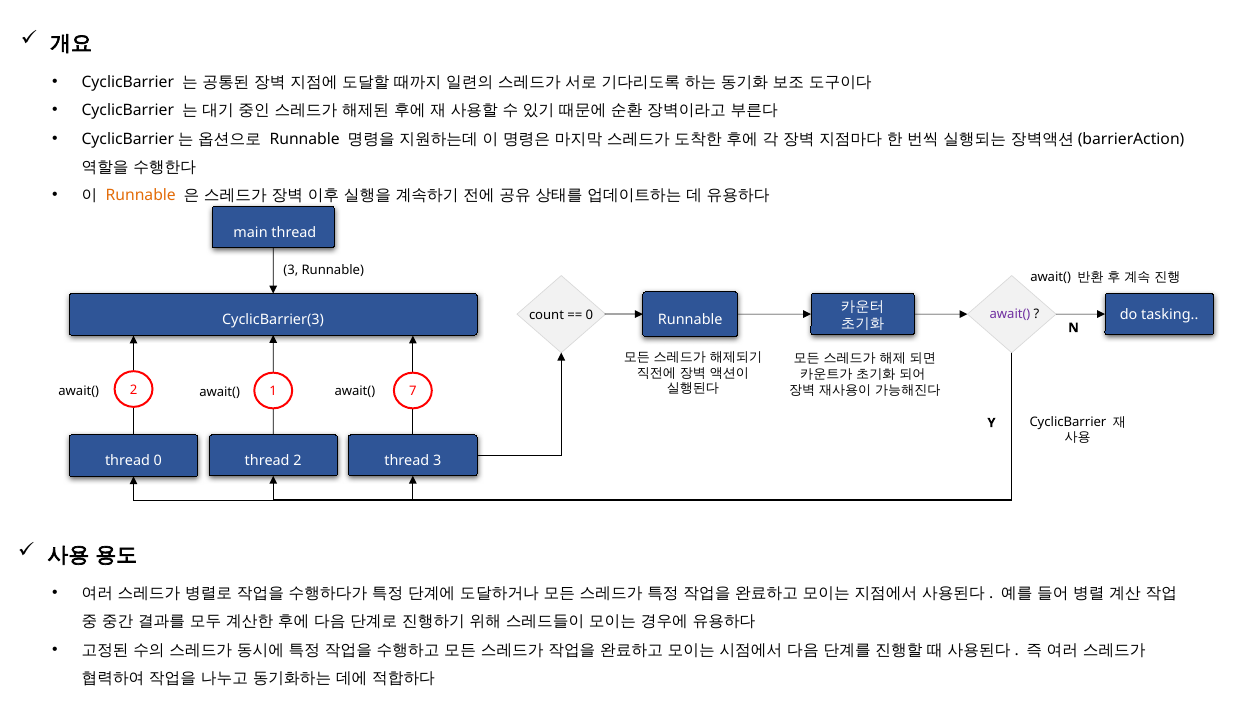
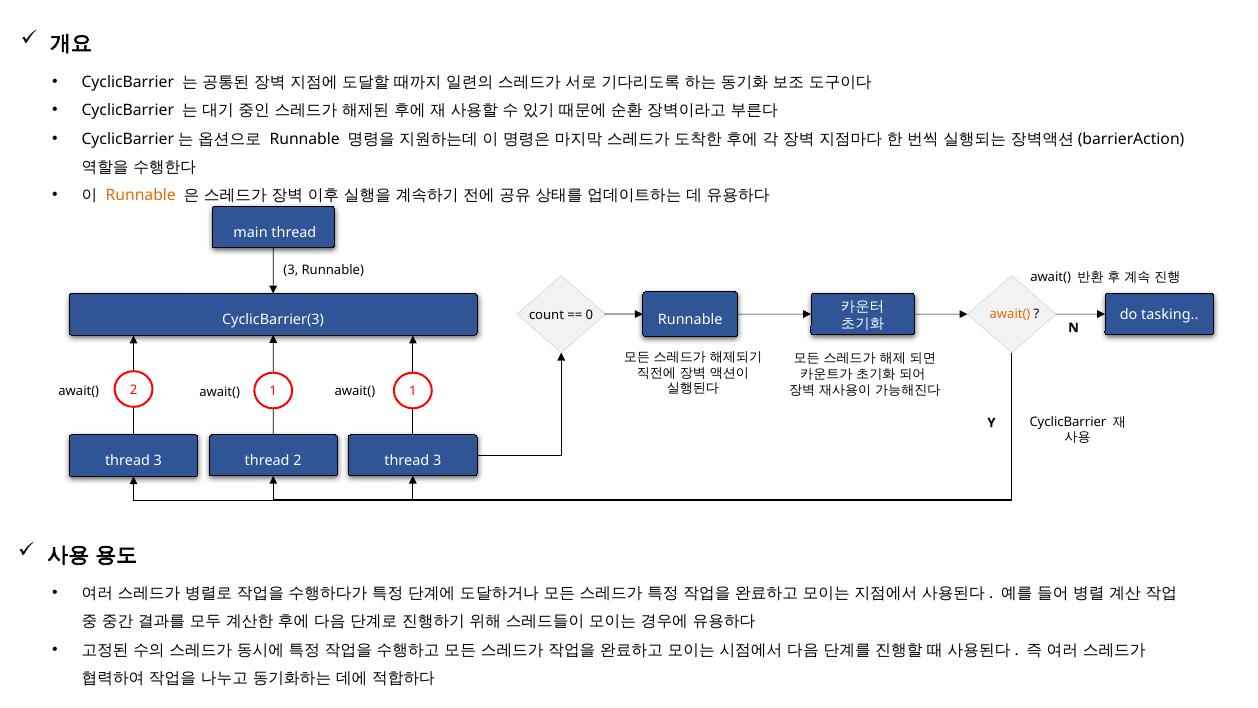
await( at (1010, 314) colour: purple -> orange
1 7: 7 -> 1
0 at (158, 461): 0 -> 3
